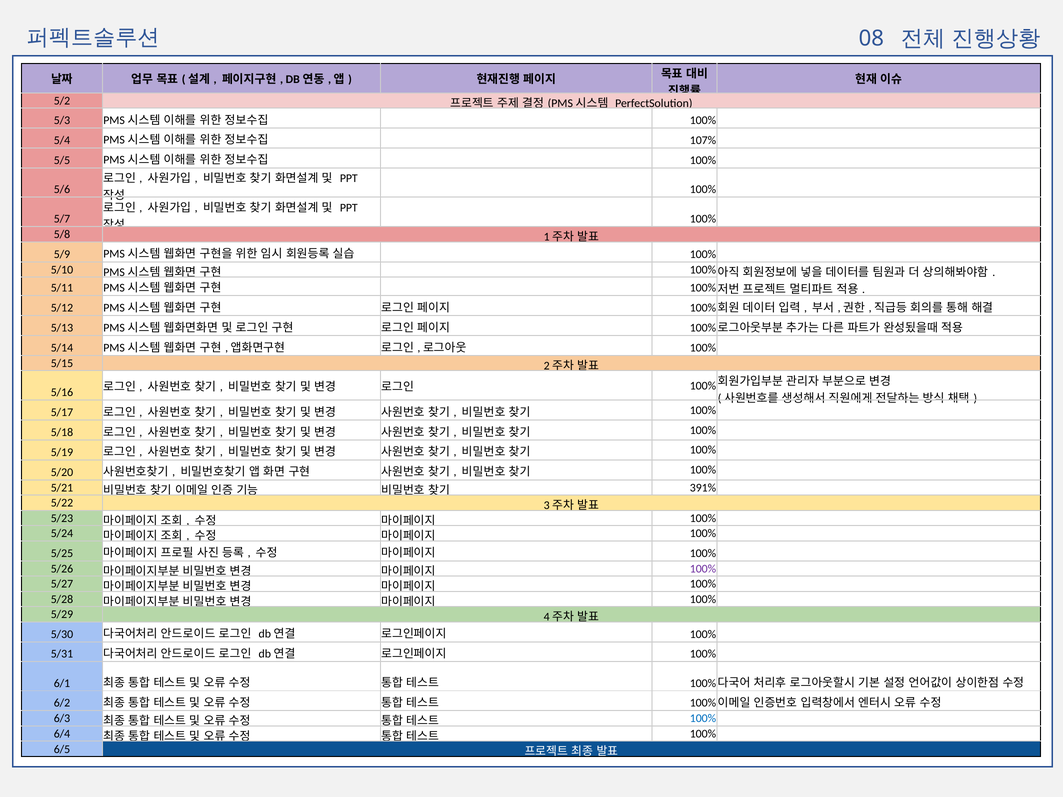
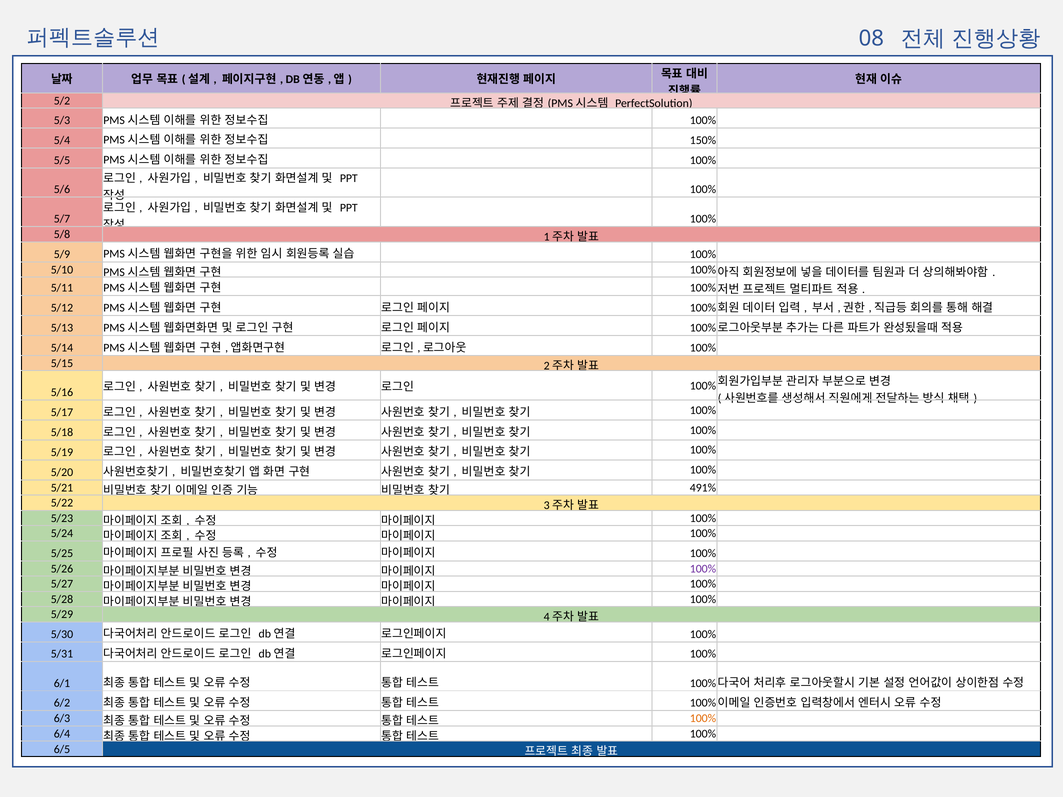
107%: 107% -> 150%
391%: 391% -> 491%
100% at (703, 719) colour: blue -> orange
